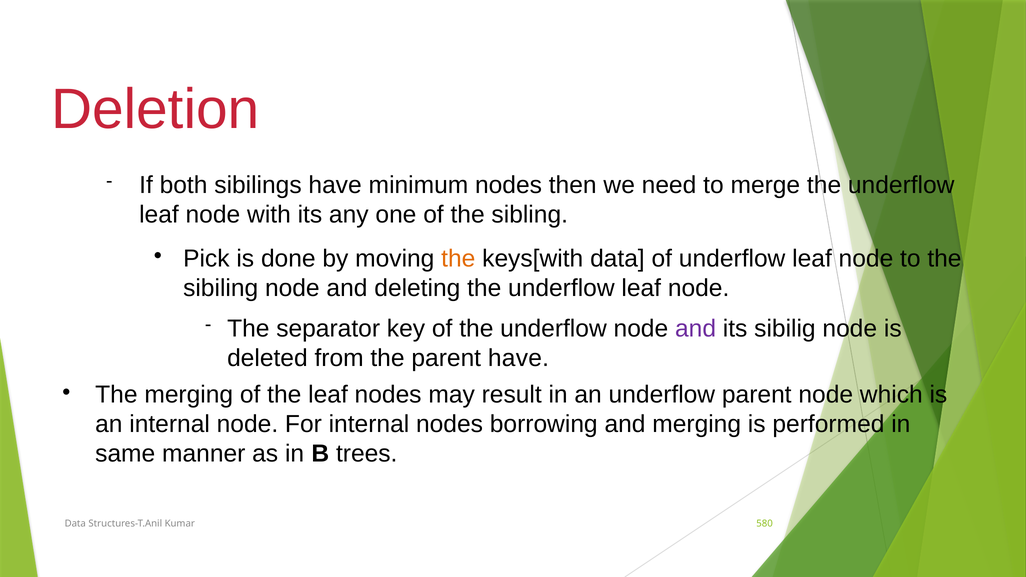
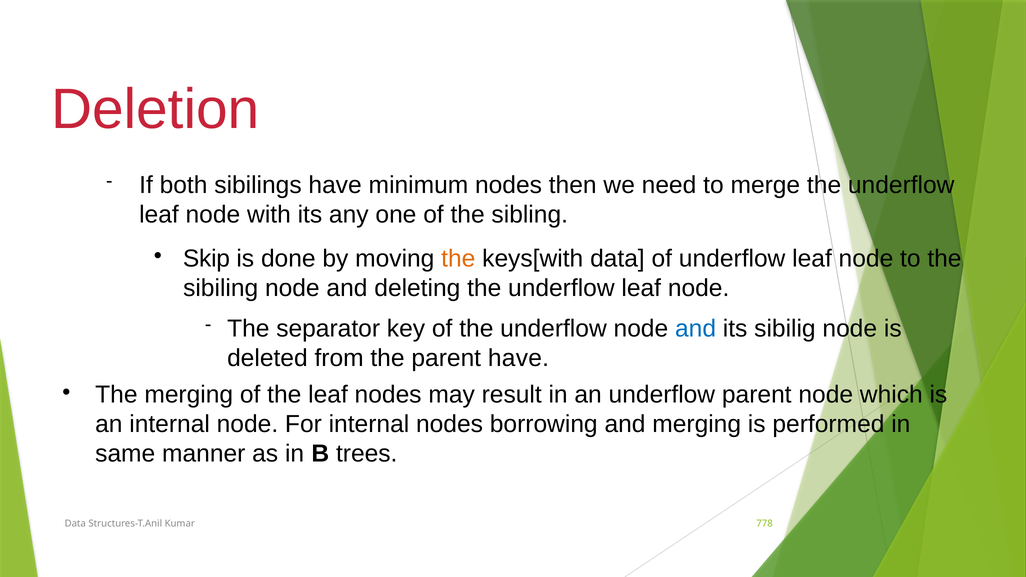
Pick: Pick -> Skip
and at (696, 329) colour: purple -> blue
580: 580 -> 778
